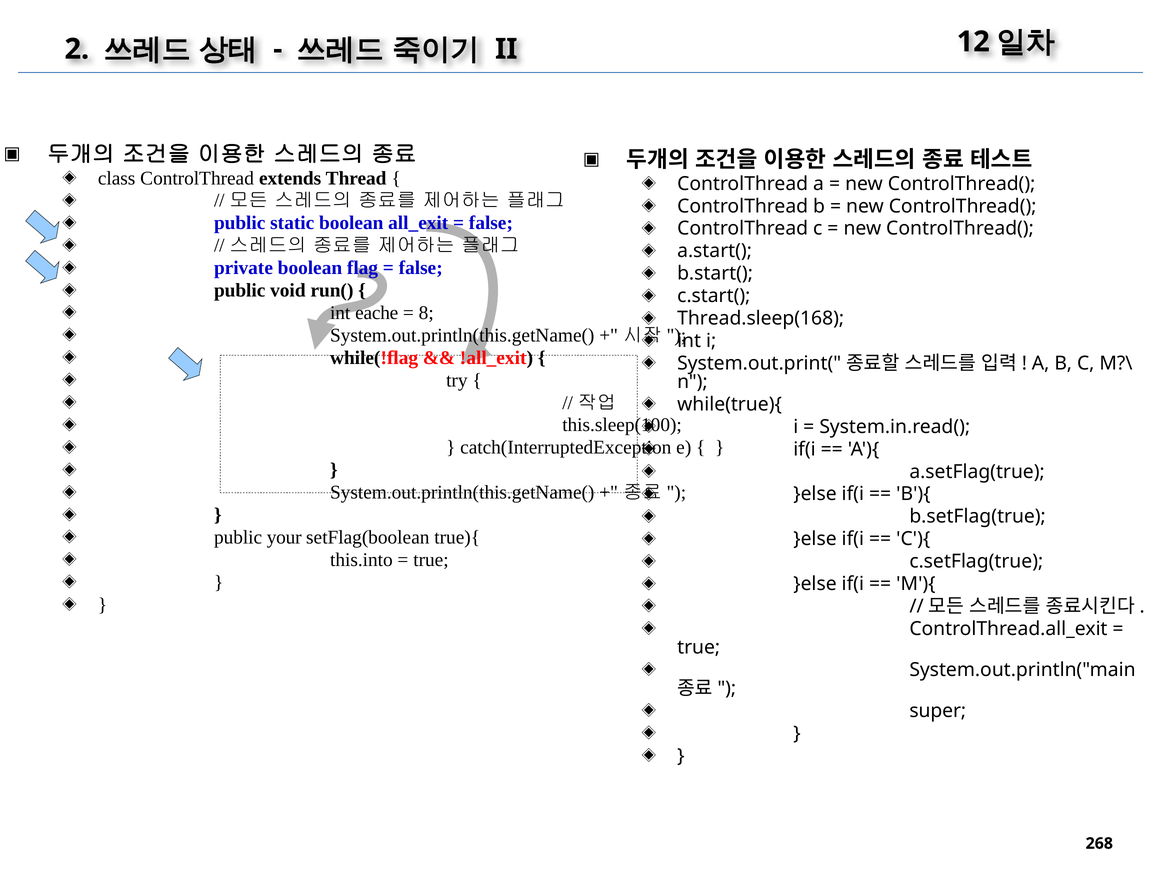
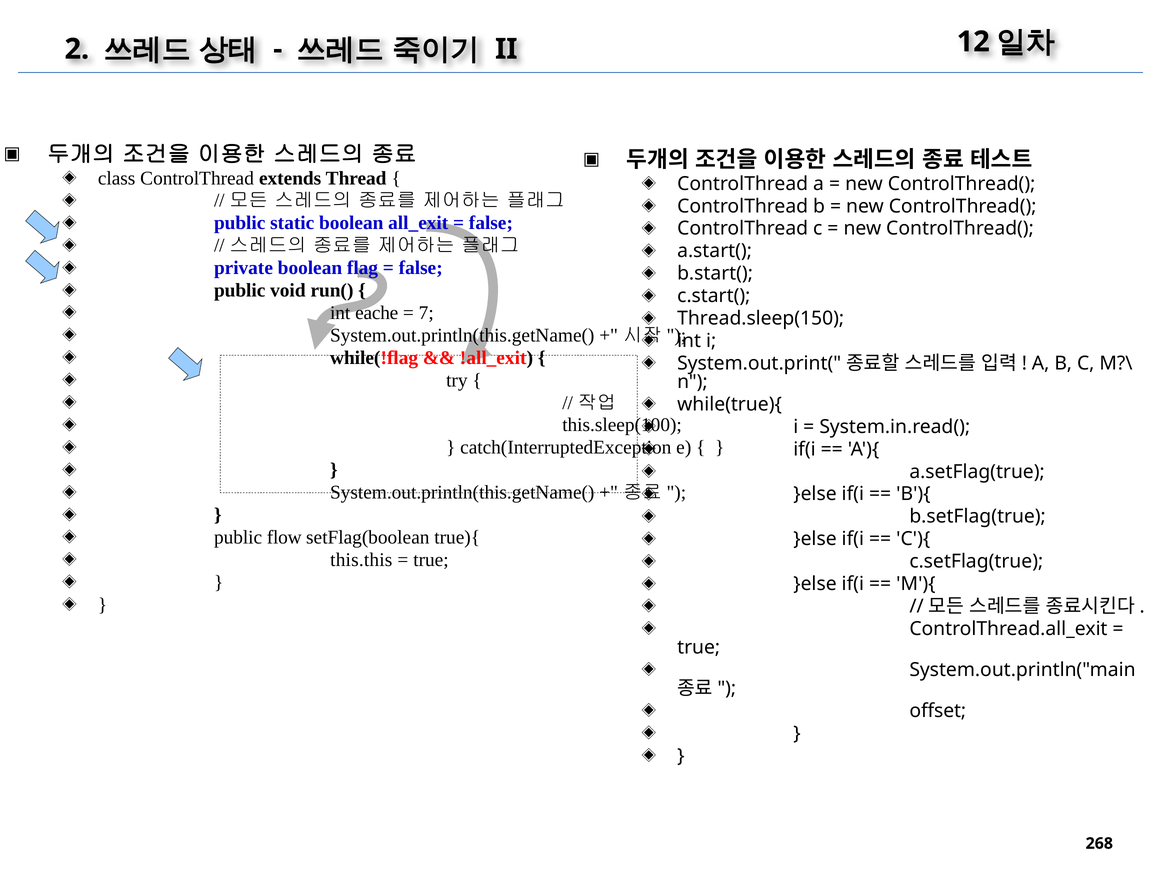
8: 8 -> 7
Thread.sleep(168: Thread.sleep(168 -> Thread.sleep(150
your: your -> flow
this.into: this.into -> this.this
super: super -> offset
